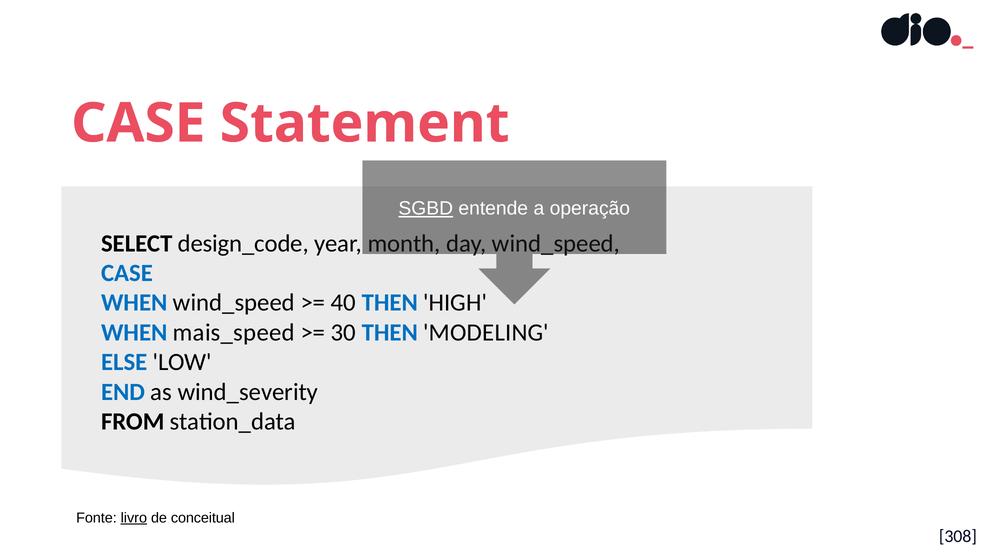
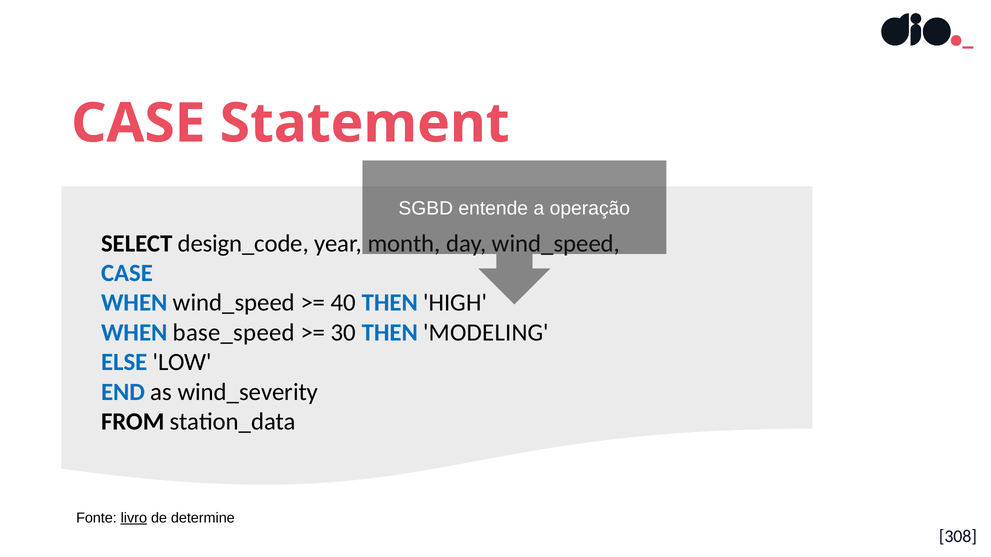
SGBD underline: present -> none
mais_speed: mais_speed -> base_speed
conceitual: conceitual -> determine
